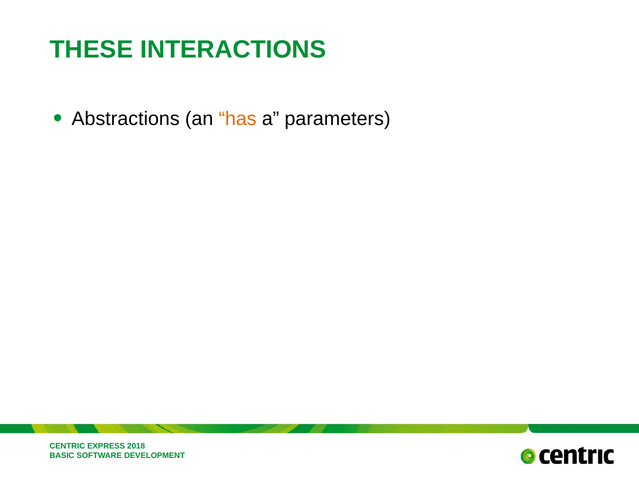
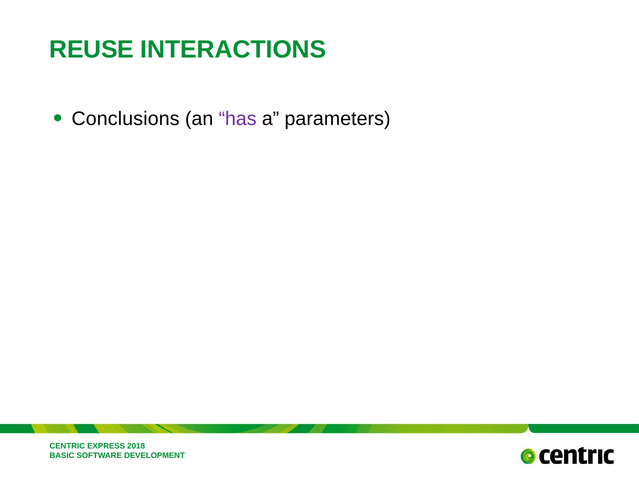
THESE: THESE -> REUSE
Abstractions: Abstractions -> Conclusions
has colour: orange -> purple
